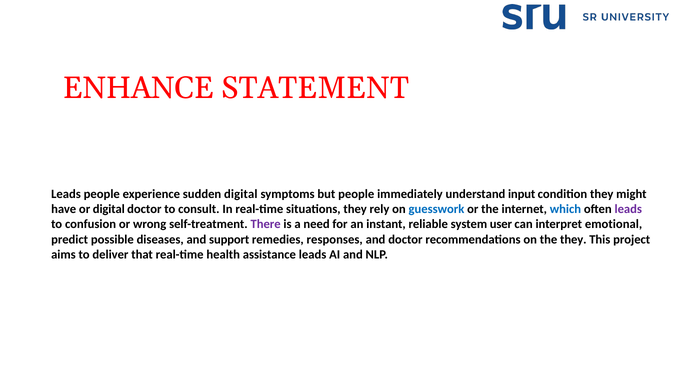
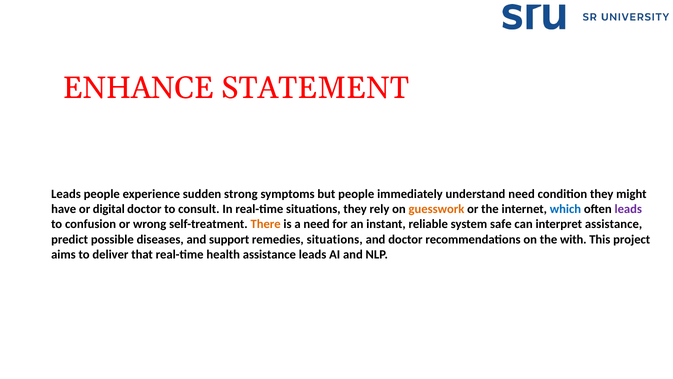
sudden digital: digital -> strong
understand input: input -> need
guesswork colour: blue -> orange
There colour: purple -> orange
user: user -> safe
interpret emotional: emotional -> assistance
remedies responses: responses -> situations
the they: they -> with
